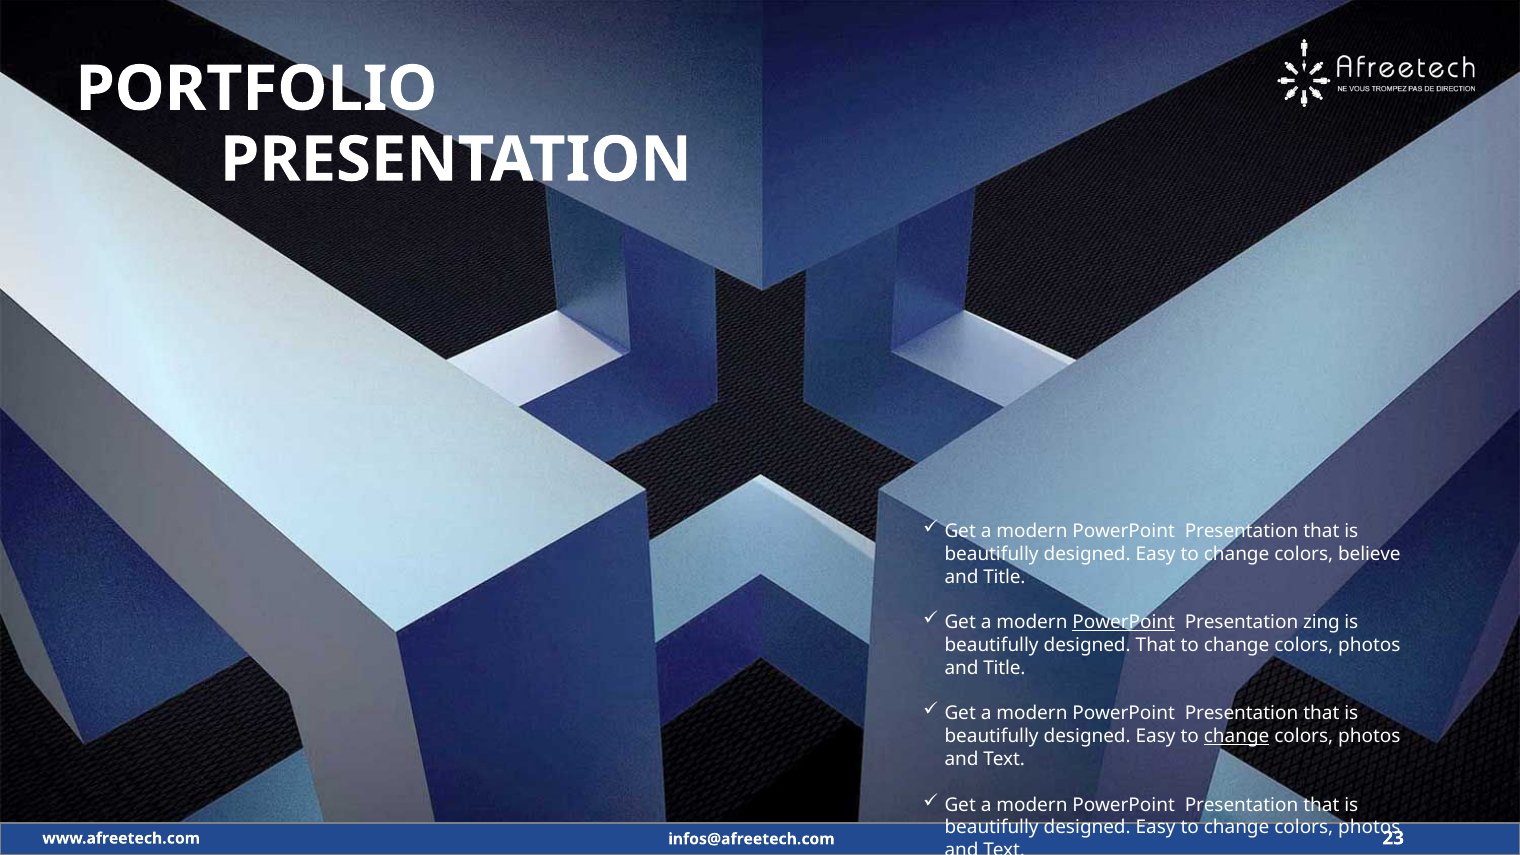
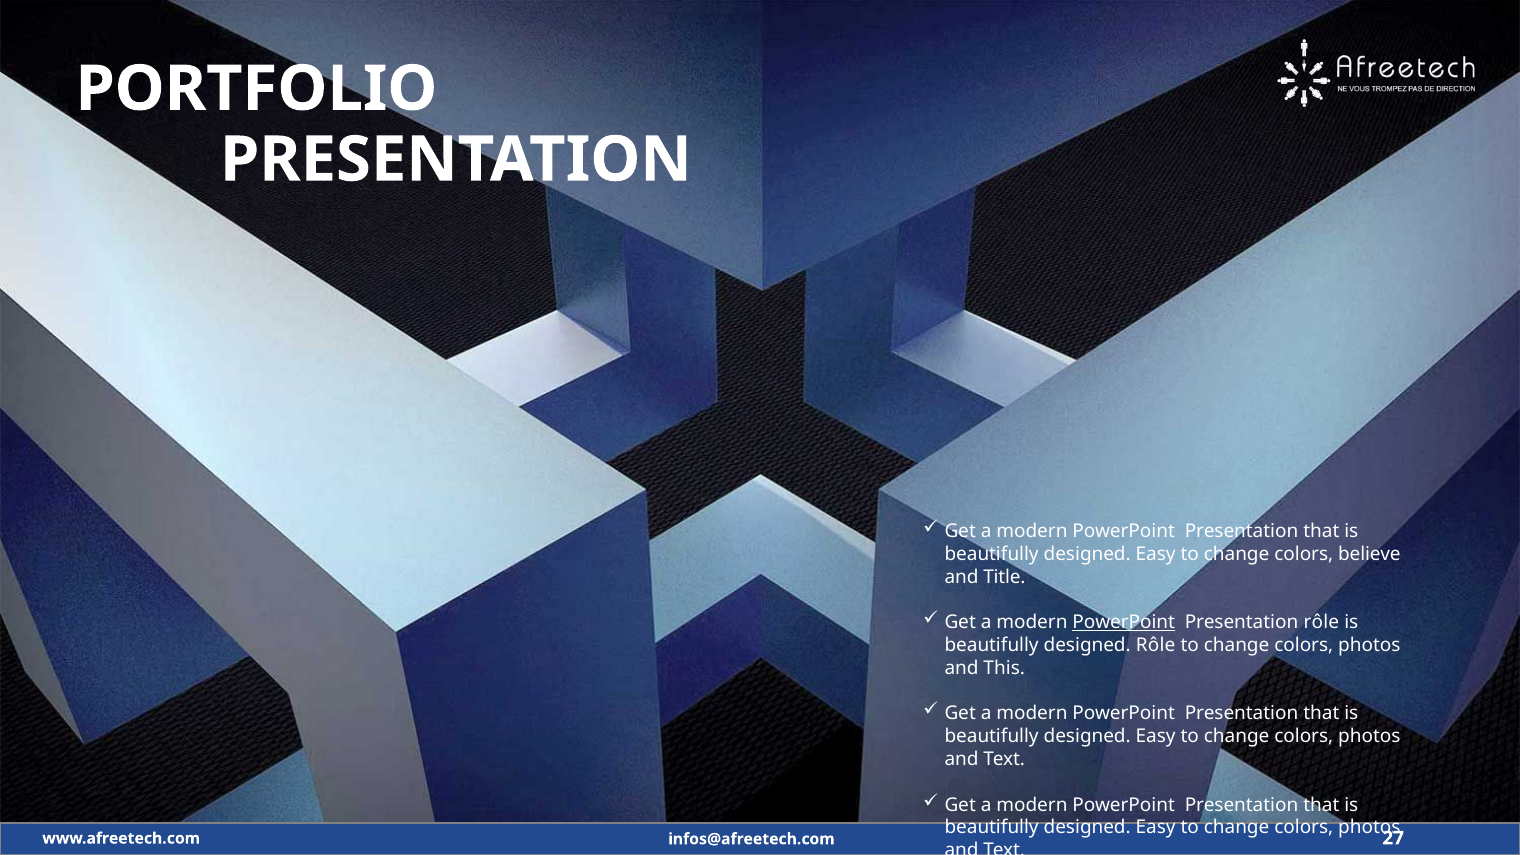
Presentation zing: zing -> rôle
designed That: That -> Rôle
Title at (1004, 668): Title -> This
change at (1237, 737) underline: present -> none
23: 23 -> 27
